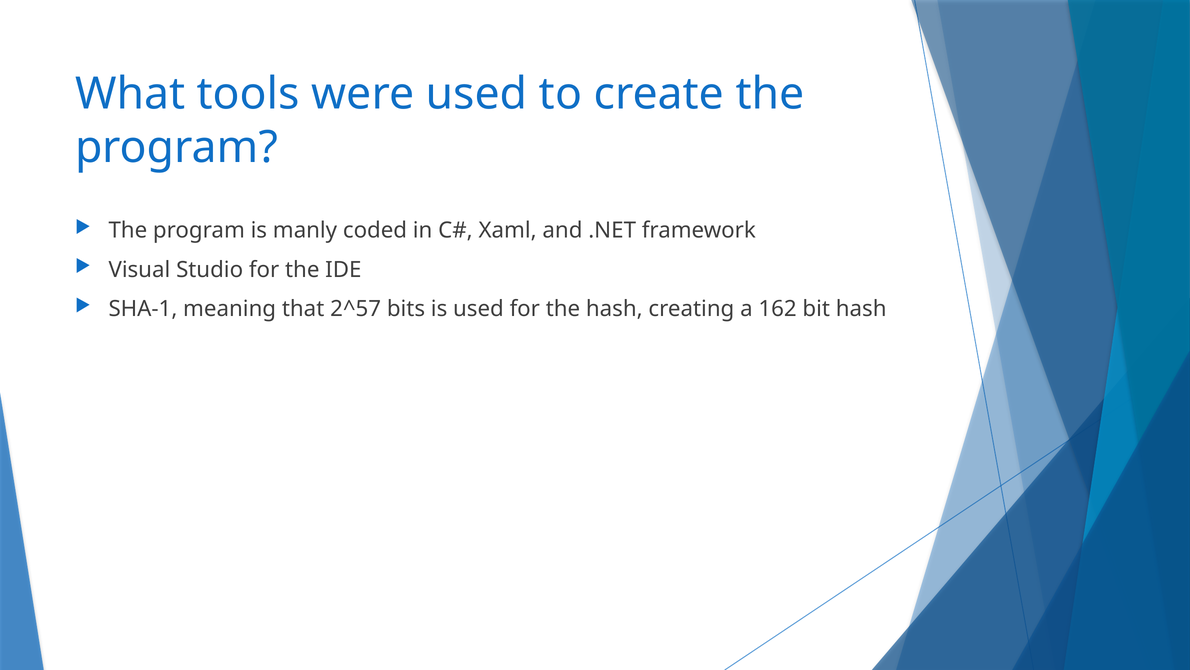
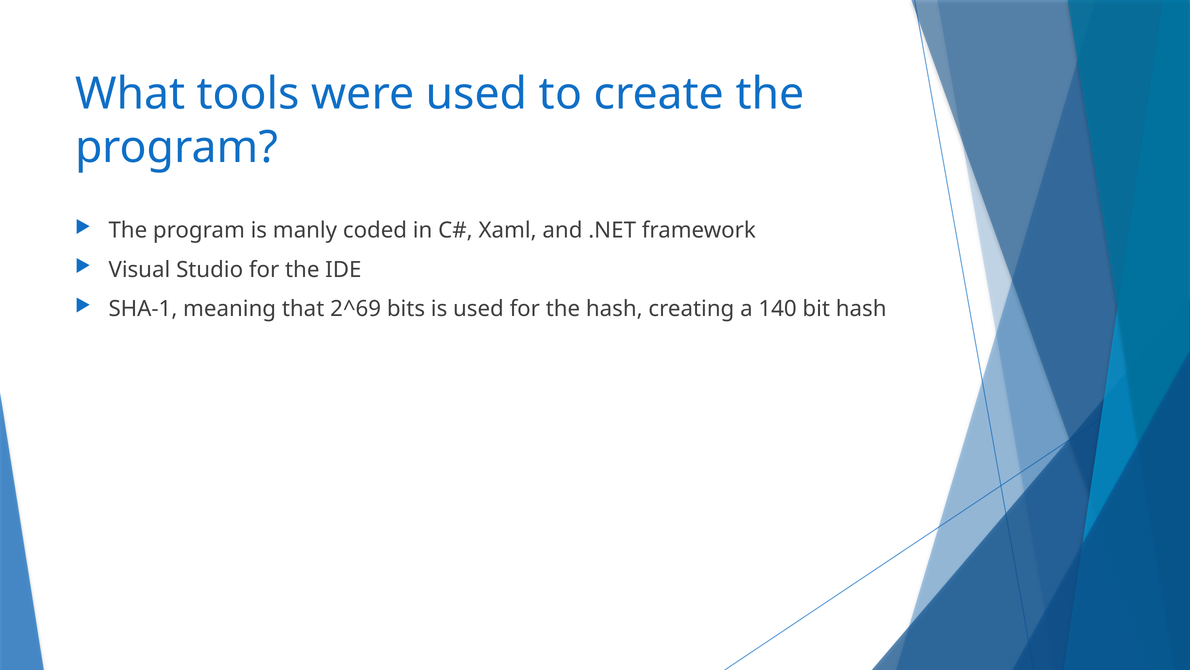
2^57: 2^57 -> 2^69
162: 162 -> 140
